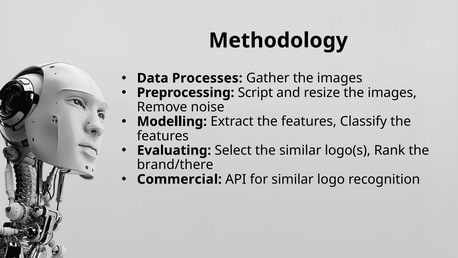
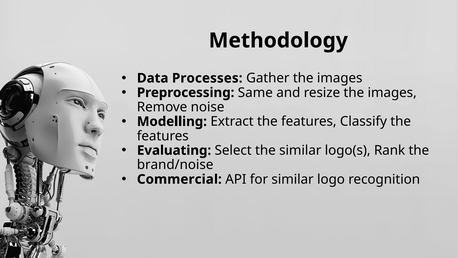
Script: Script -> Same
brand/there: brand/there -> brand/noise
